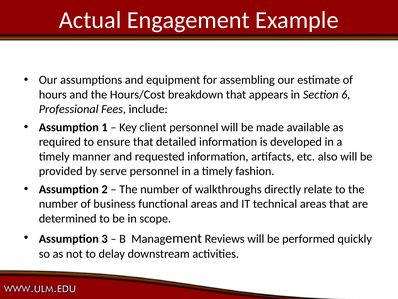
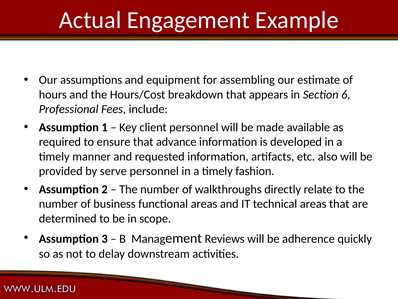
detailed: detailed -> advance
performed: performed -> adherence
